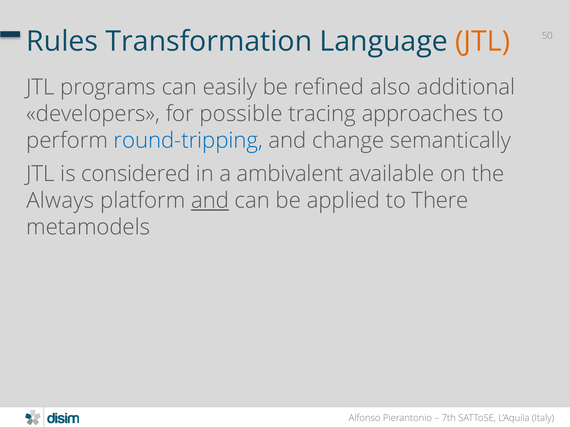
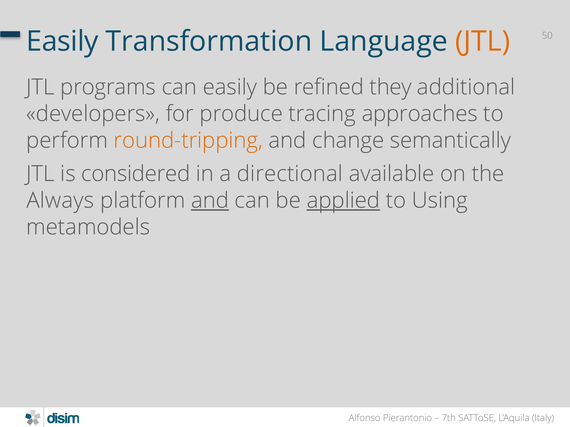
Rules at (62, 41): Rules -> Easily
also: also -> they
possible: possible -> produce
round-tripping colour: blue -> orange
ambivalent: ambivalent -> directional
applied underline: none -> present
There: There -> Using
